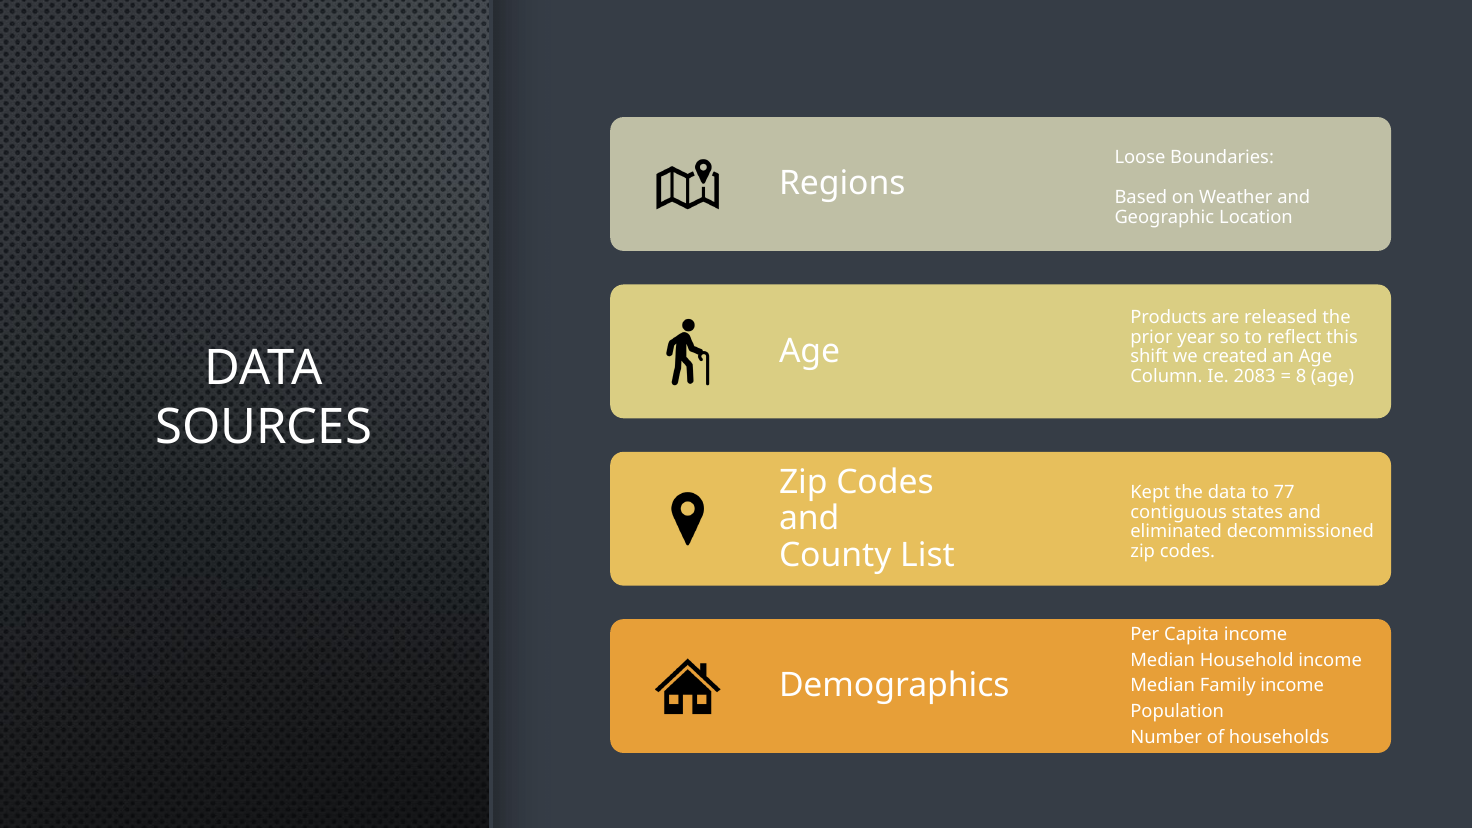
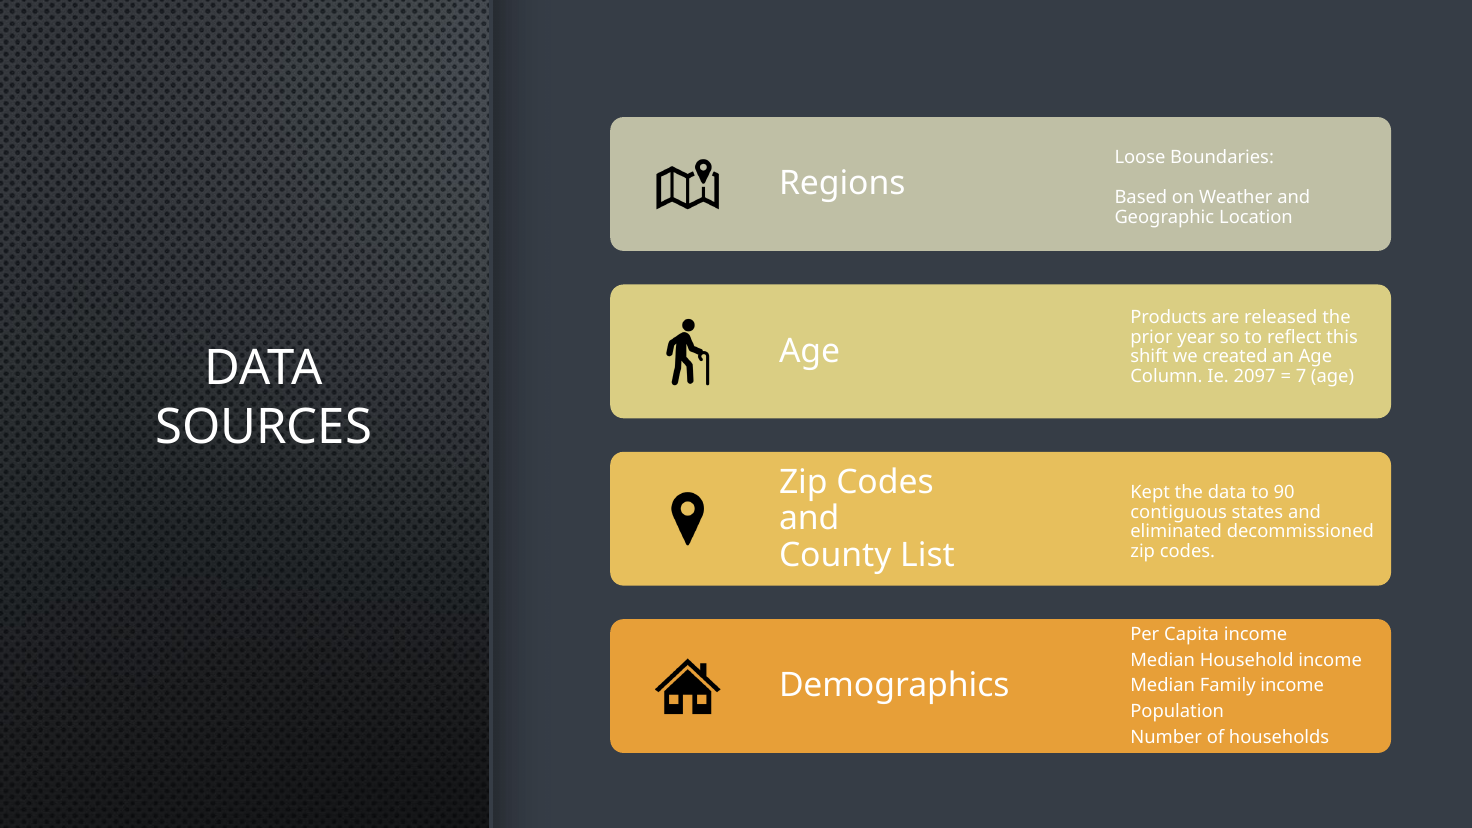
2083: 2083 -> 2097
8: 8 -> 7
77: 77 -> 90
